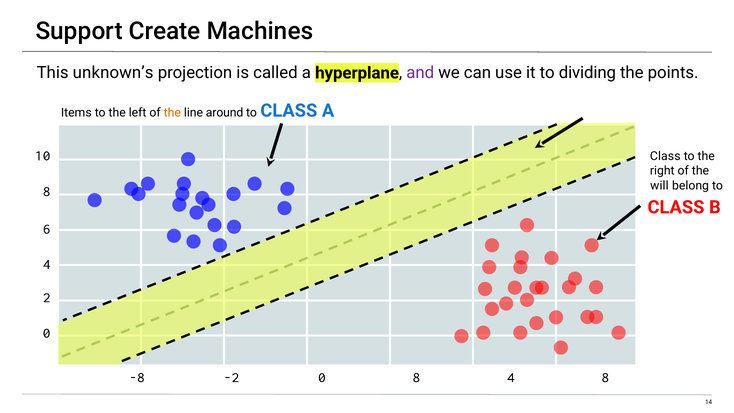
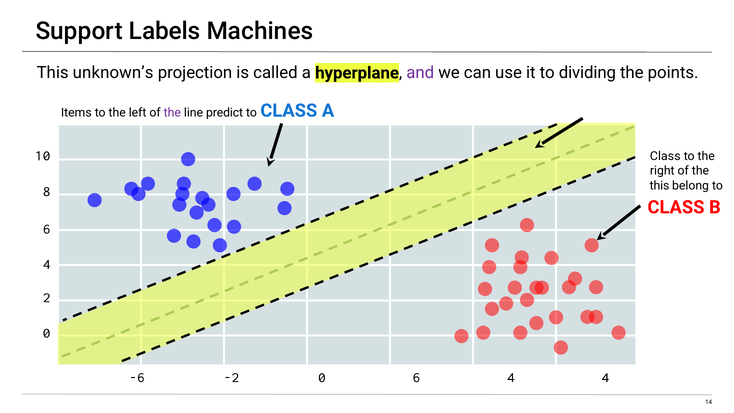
Create: Create -> Labels
the at (172, 113) colour: orange -> purple
around: around -> predict
will at (659, 185): will -> this
-8: -8 -> -6
0 8: 8 -> 6
4 8: 8 -> 4
